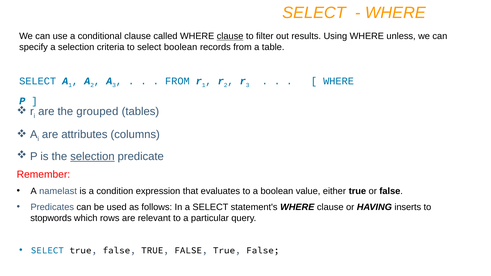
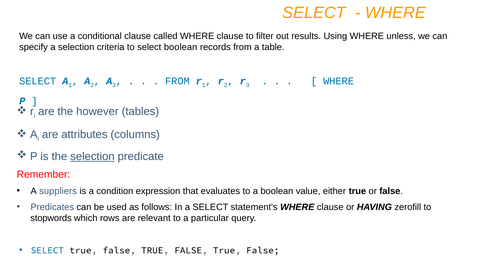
clause at (230, 36) underline: present -> none
grouped: grouped -> however
namelast: namelast -> suppliers
inserts: inserts -> zerofill
